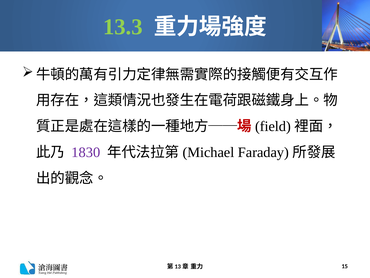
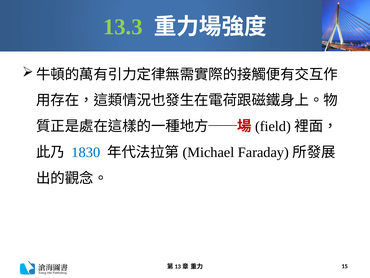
1830 colour: purple -> blue
